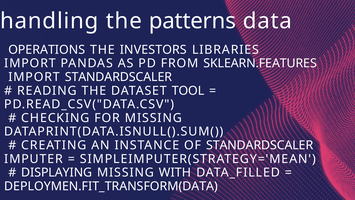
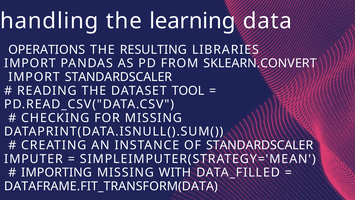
patterns: patterns -> learning
INVESTORS: INVESTORS -> RESULTING
SKLEARN.FEATURES: SKLEARN.FEATURES -> SKLEARN.CONVERT
DISPLAYING: DISPLAYING -> IMPORTING
DEPLOYMEN.FIT_TRANSFORM(DATA: DEPLOYMEN.FIT_TRANSFORM(DATA -> DATAFRAME.FIT_TRANSFORM(DATA
